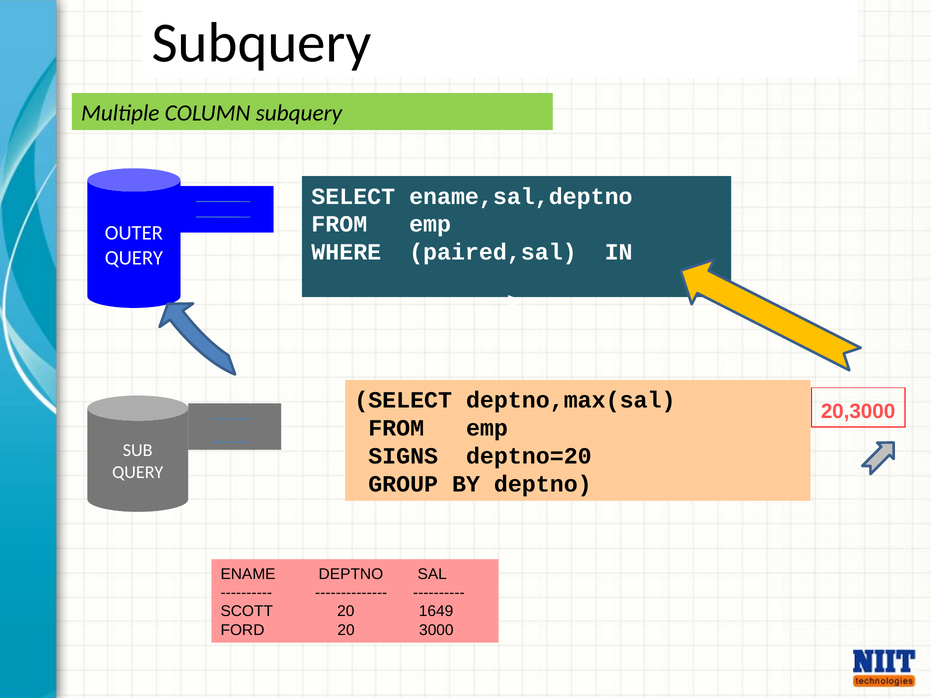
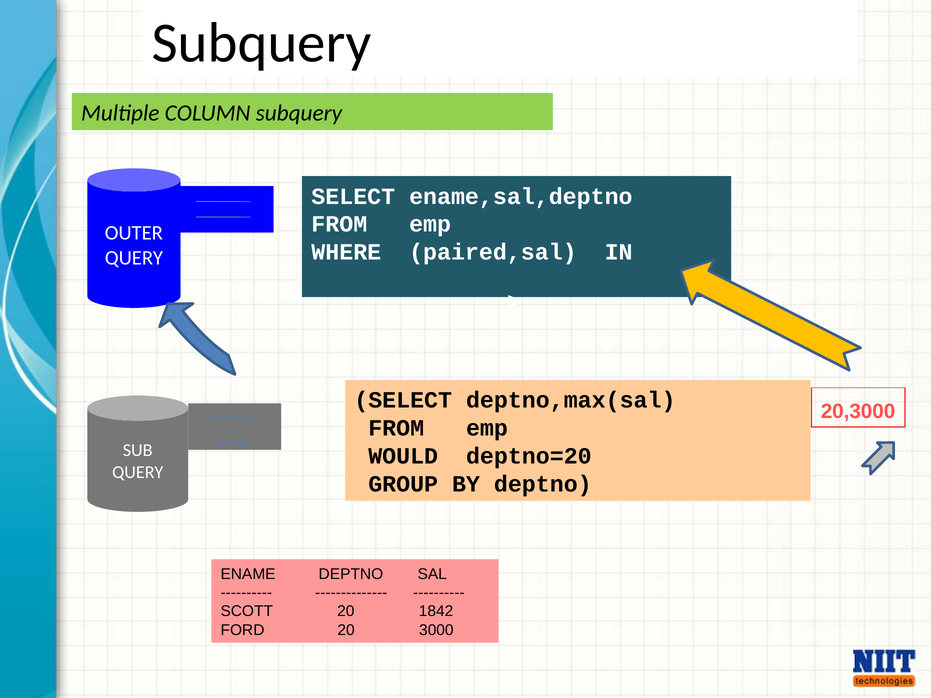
SIGNS: SIGNS -> WOULD
1649: 1649 -> 1842
